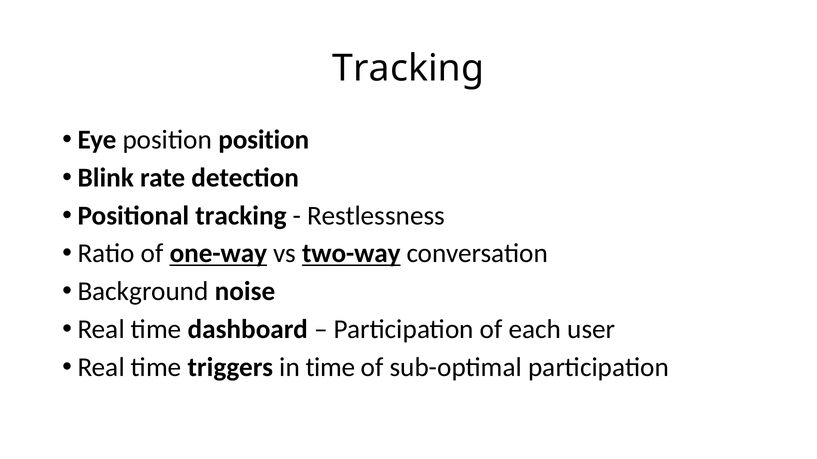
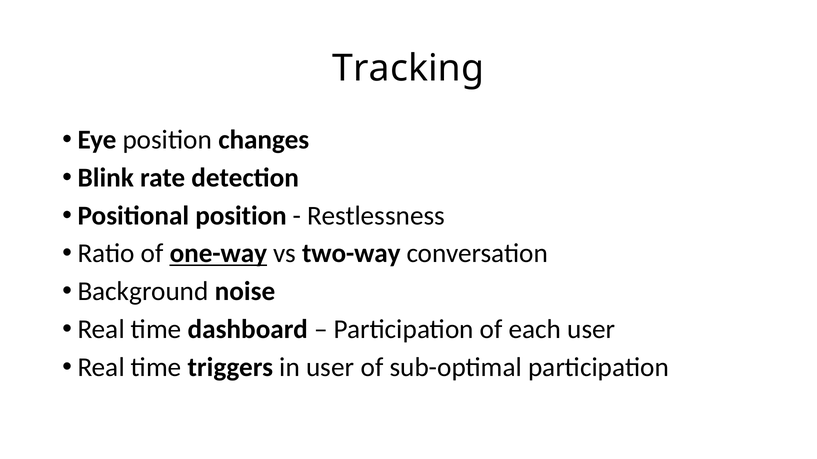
position position: position -> changes
Positional tracking: tracking -> position
two-way underline: present -> none
in time: time -> user
